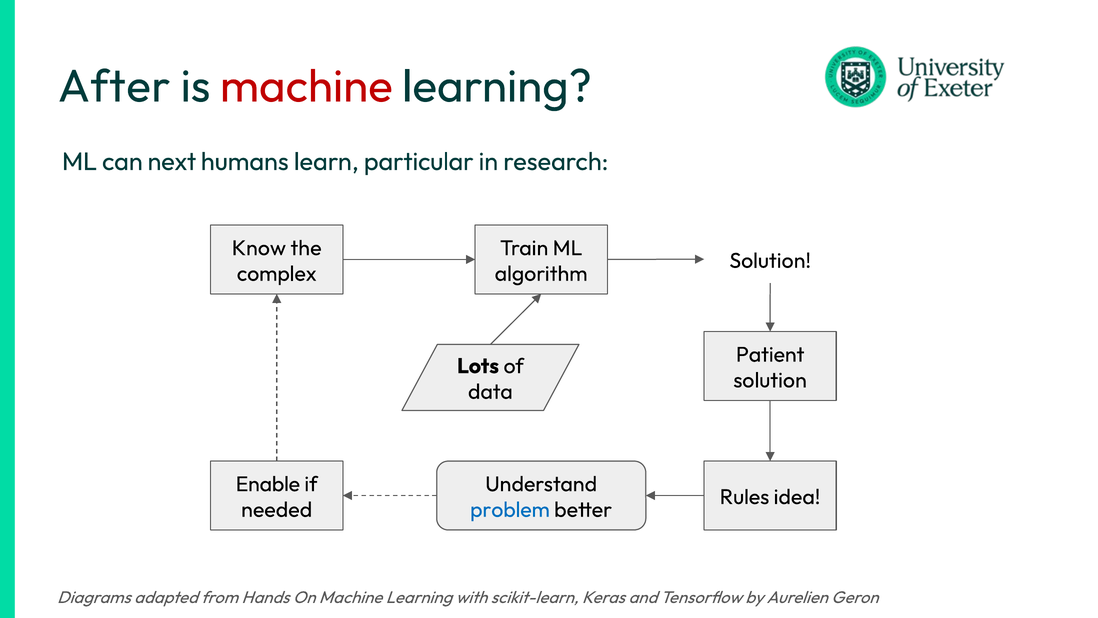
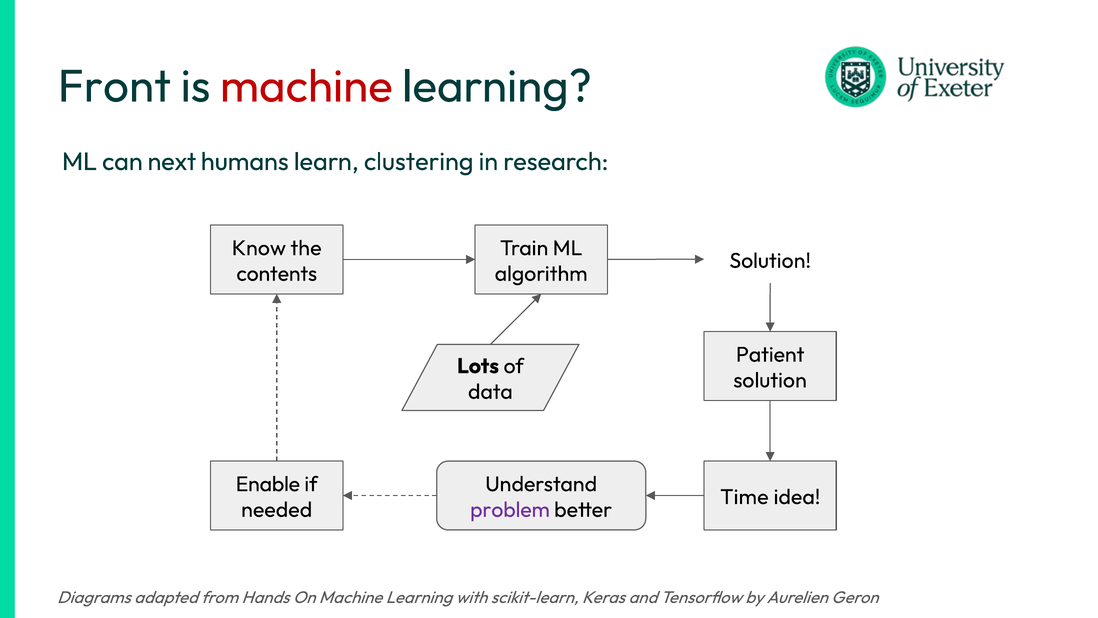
After: After -> Front
particular: particular -> clustering
complex: complex -> contents
Rules: Rules -> Time
problem colour: blue -> purple
